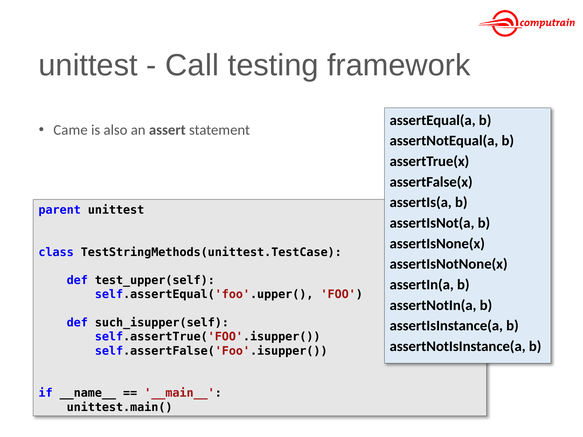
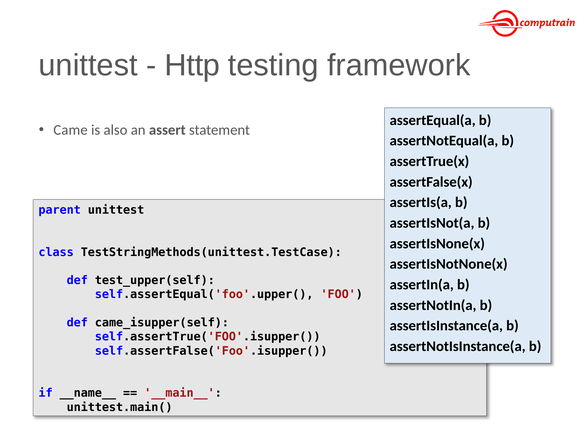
Call: Call -> Http
such_isupper(self: such_isupper(self -> came_isupper(self
